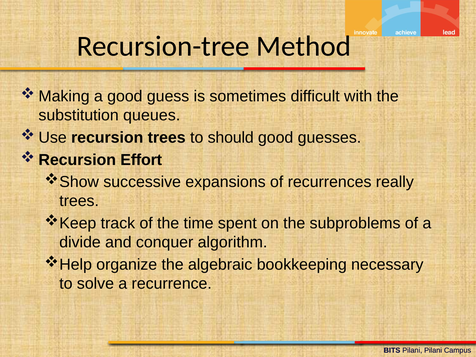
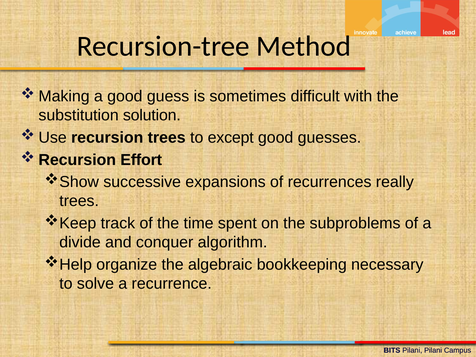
queues: queues -> solution
should: should -> except
